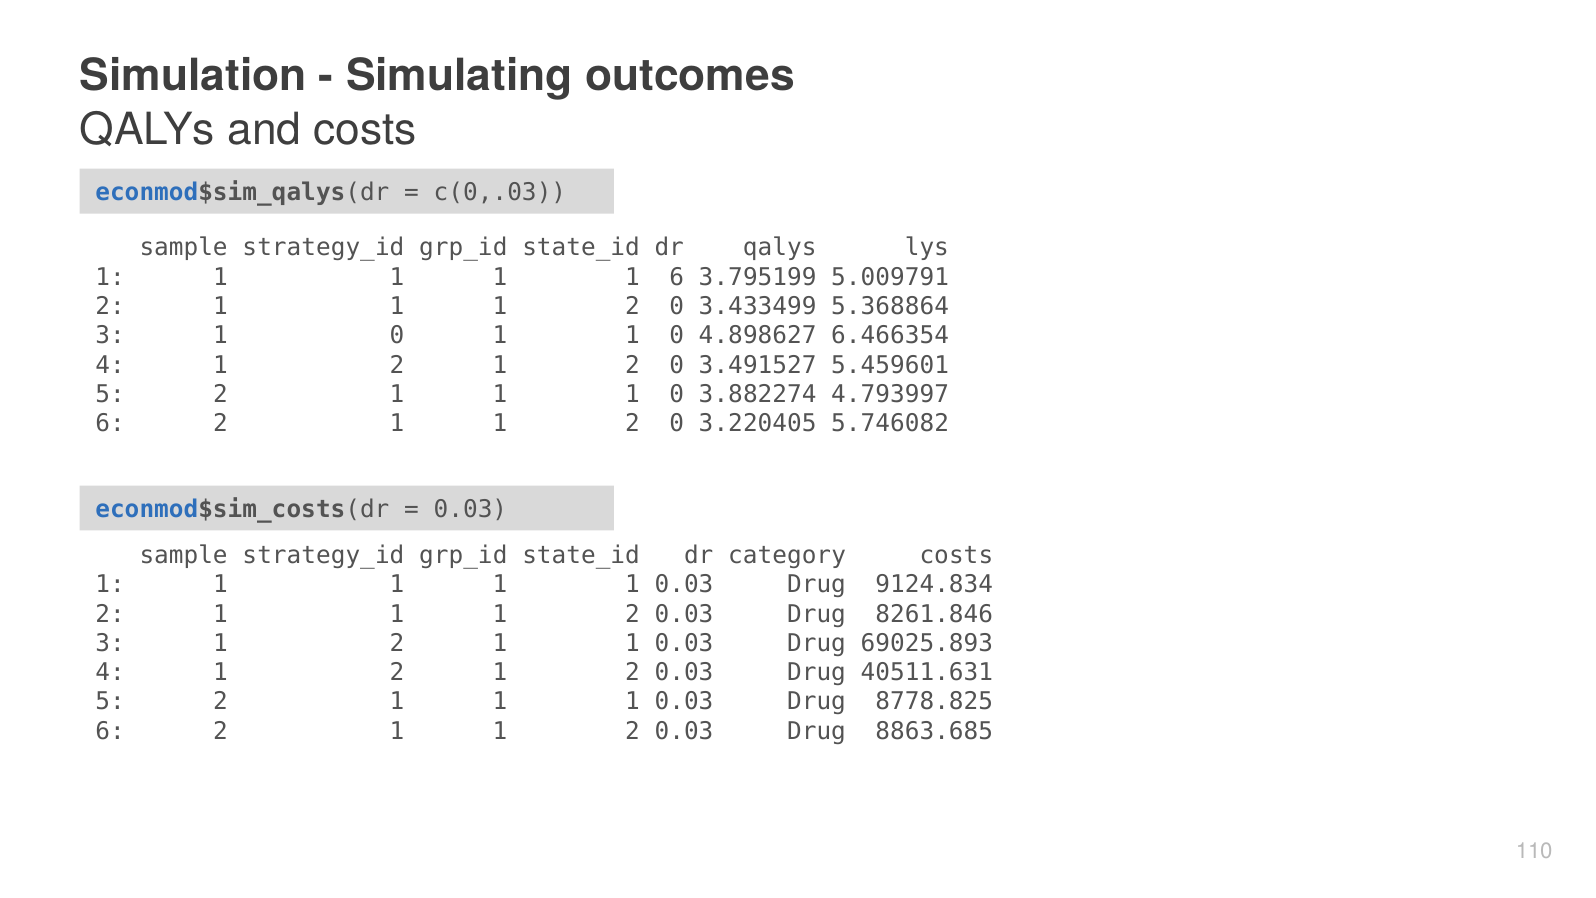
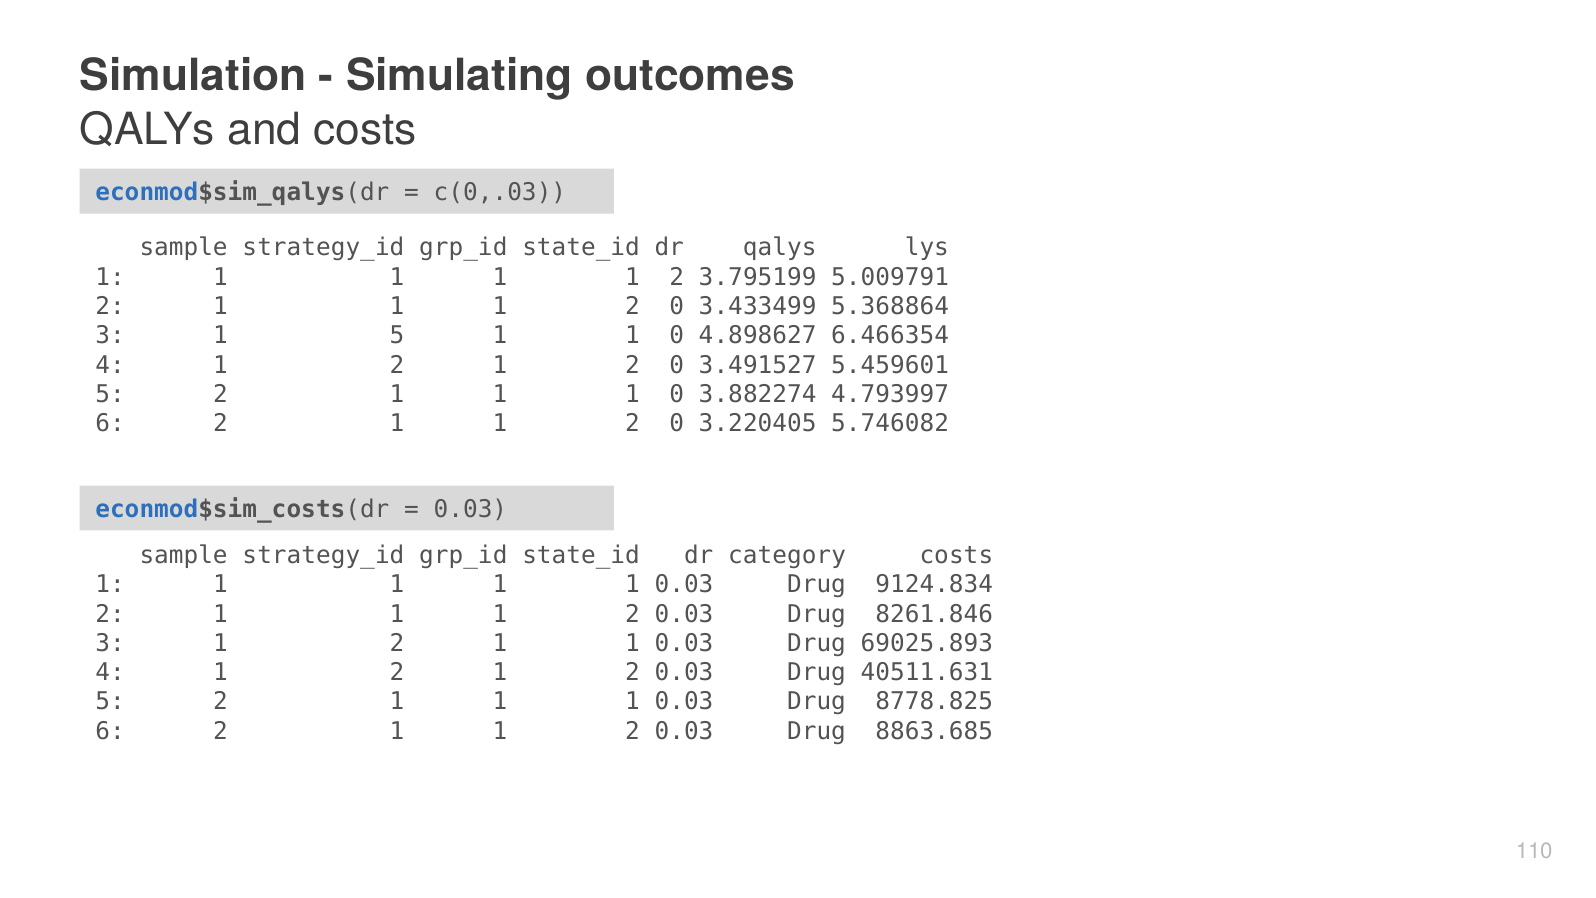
6 at (677, 277): 6 -> 2
3 1 0: 0 -> 5
